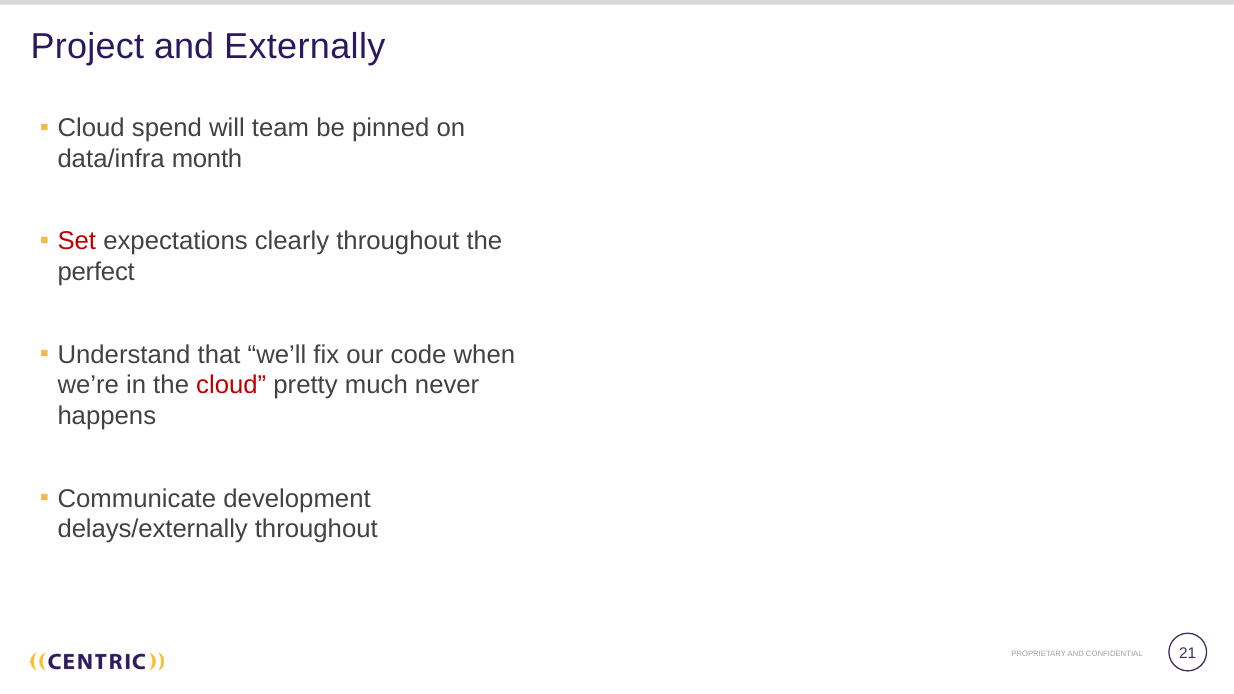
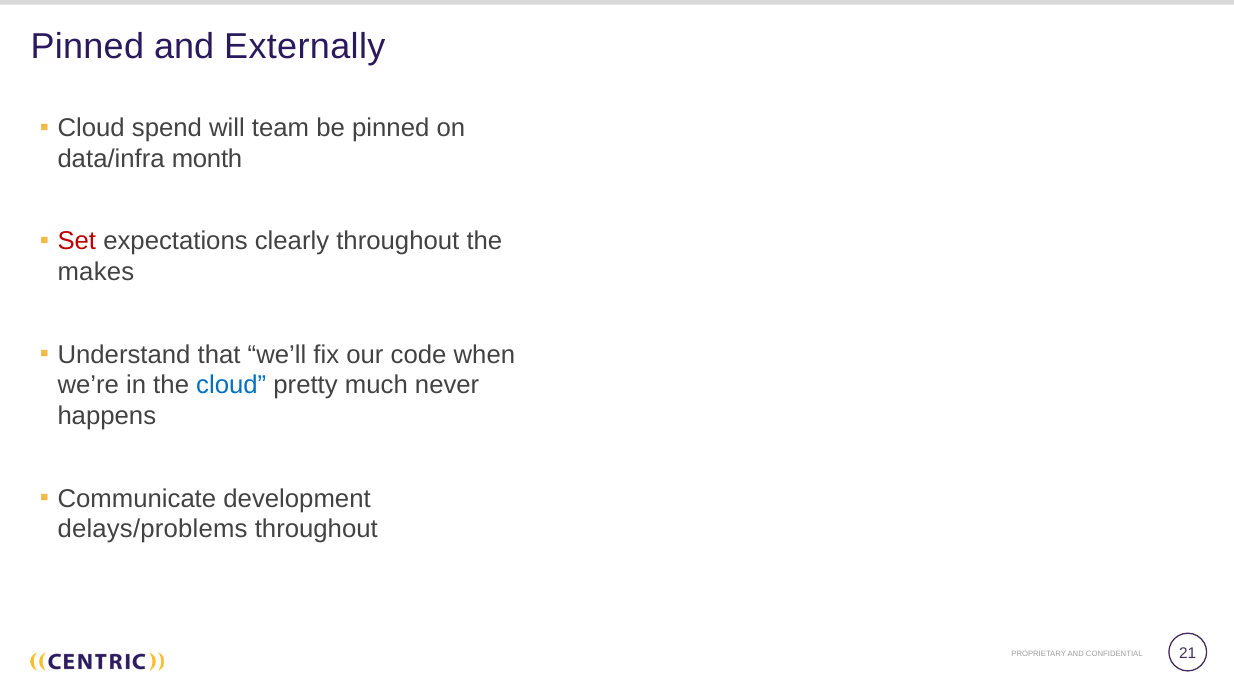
Project at (87, 47): Project -> Pinned
perfect: perfect -> makes
cloud at (231, 386) colour: red -> blue
delays/externally: delays/externally -> delays/problems
